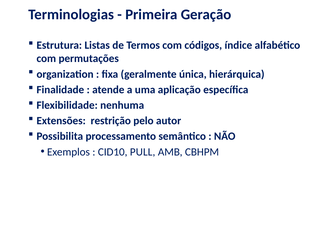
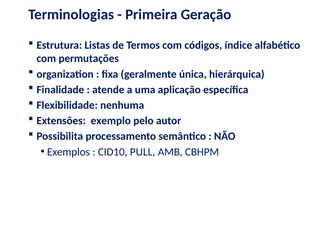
restrição: restrição -> exemplo
